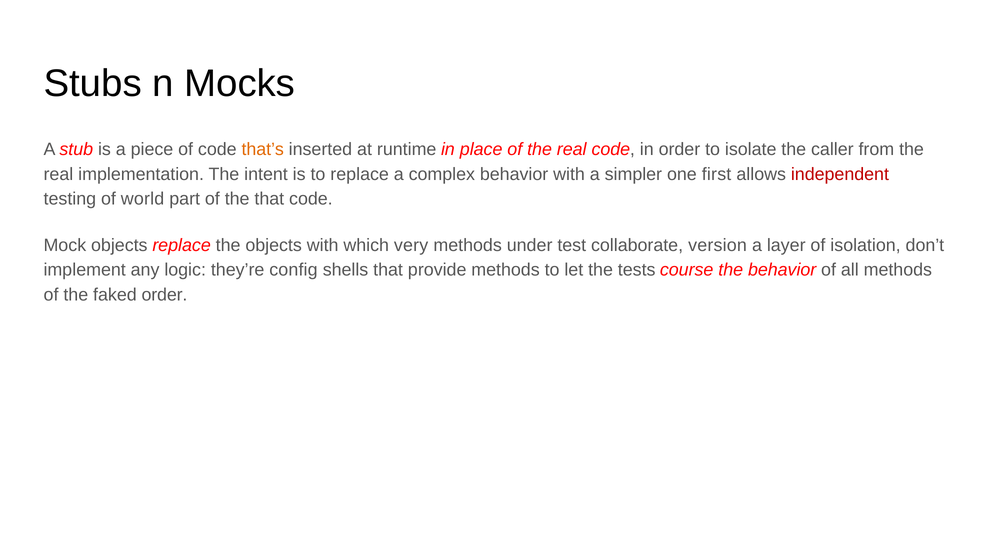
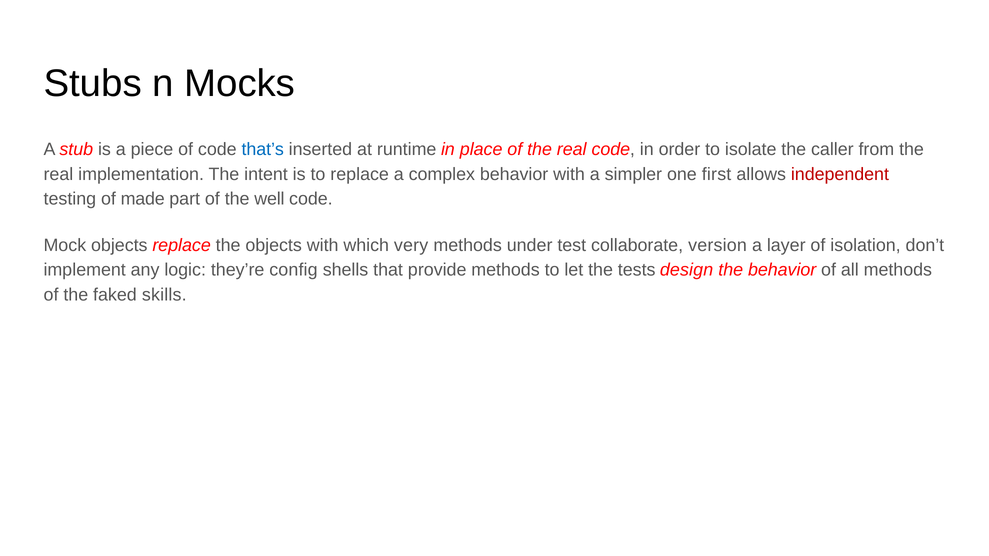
that’s colour: orange -> blue
world: world -> made
the that: that -> well
course: course -> design
faked order: order -> skills
